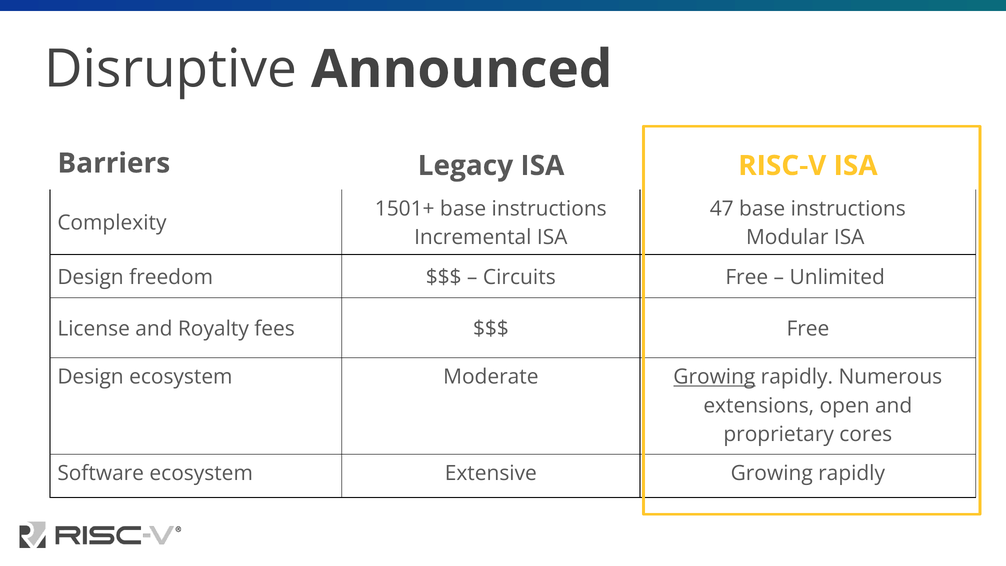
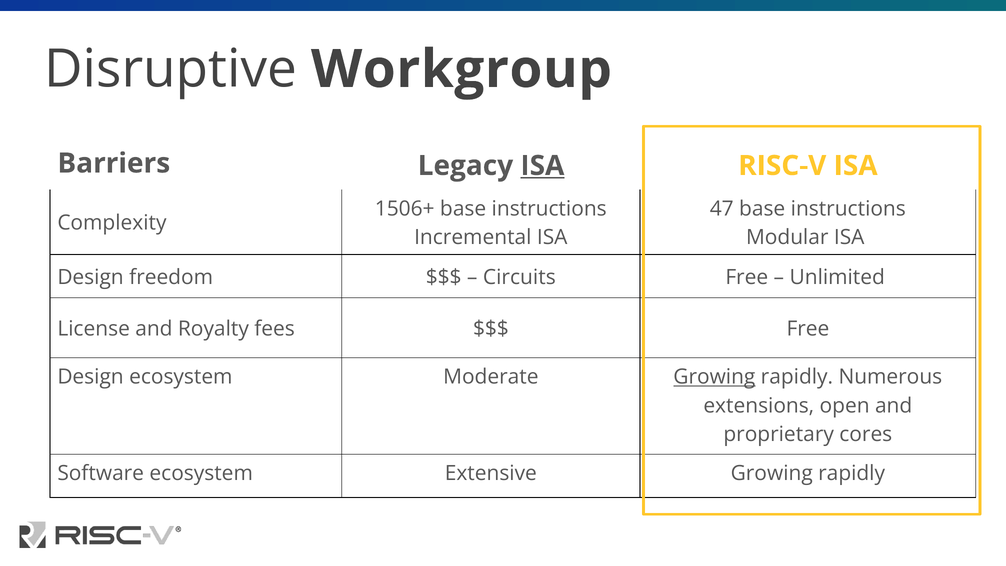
Announced: Announced -> Workgroup
ISA at (542, 166) underline: none -> present
1501+: 1501+ -> 1506+
